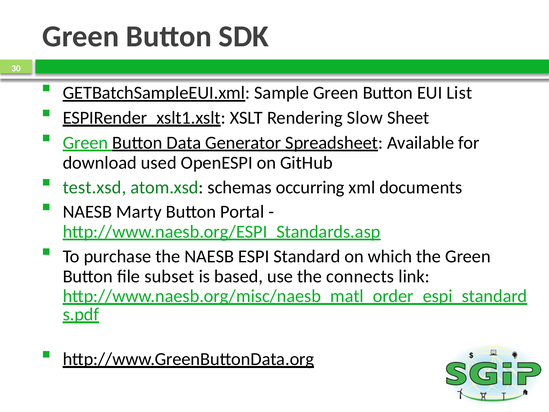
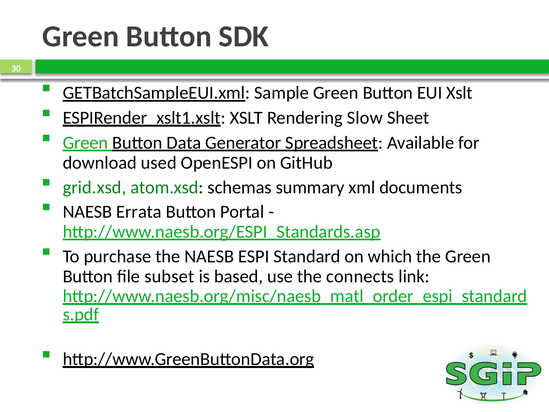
EUI List: List -> Xslt
test.xsd: test.xsd -> grid.xsd
occurring: occurring -> summary
Marty: Marty -> Errata
